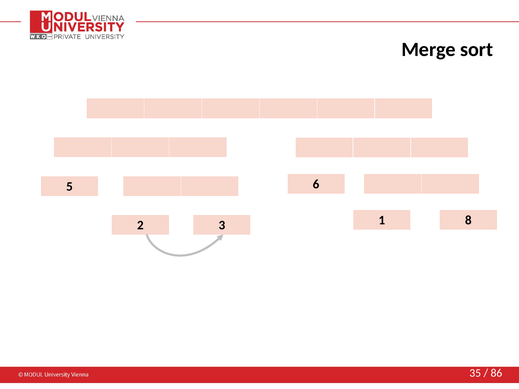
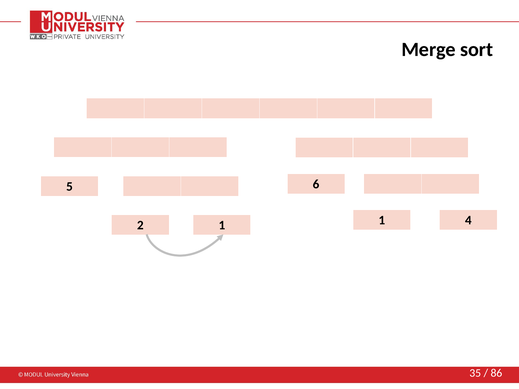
8: 8 -> 4
2 3: 3 -> 1
